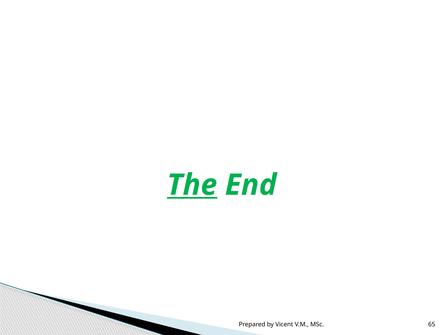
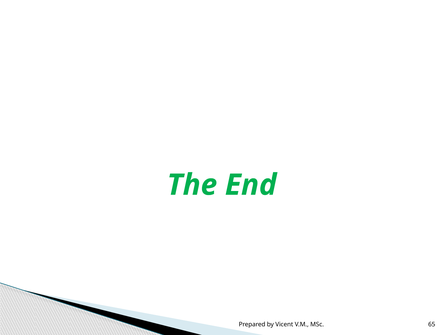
The underline: present -> none
